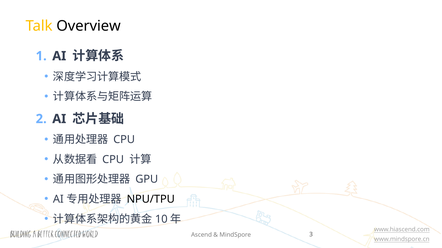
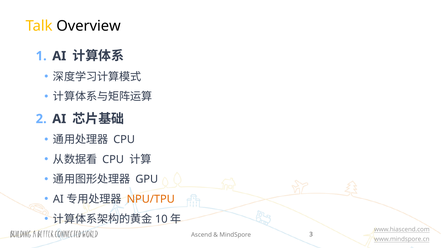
NPU/TPU colour: black -> orange
